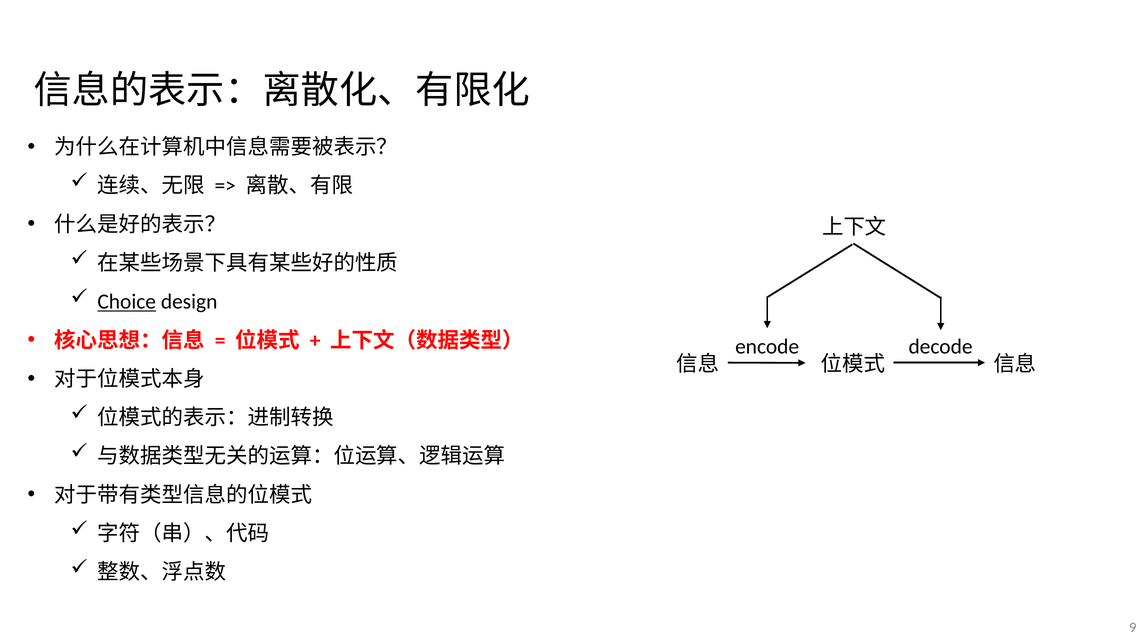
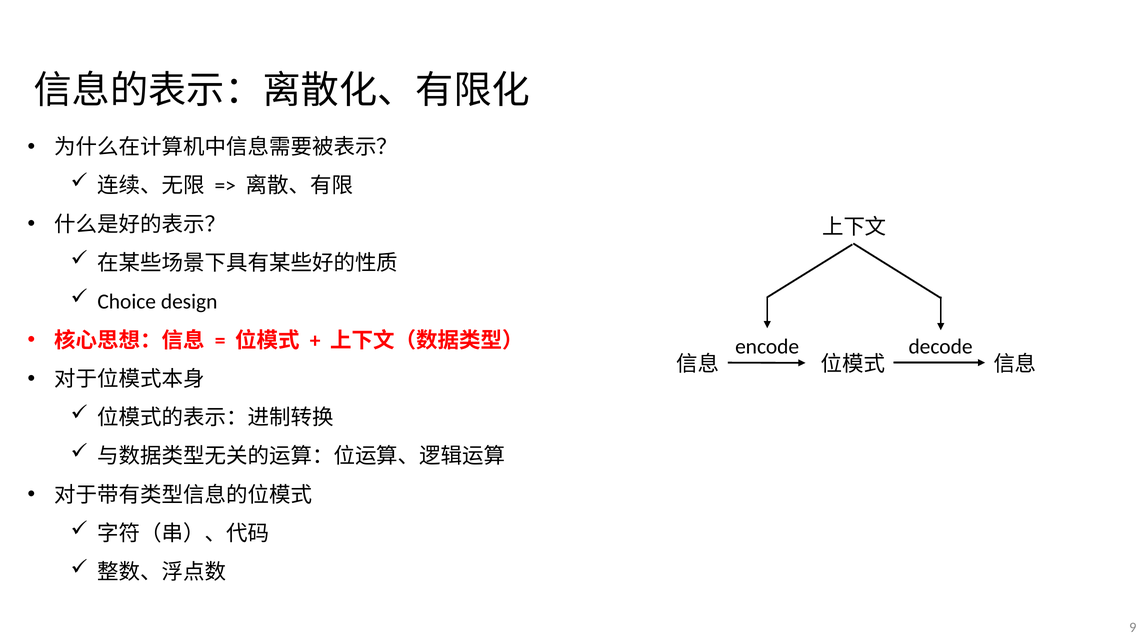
Choice underline: present -> none
